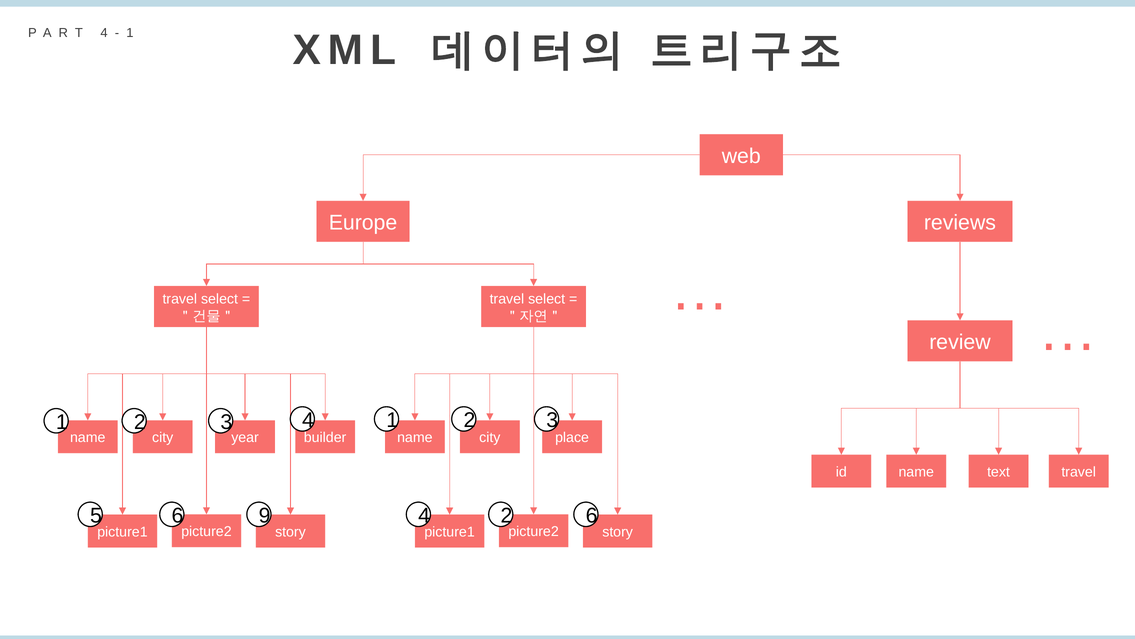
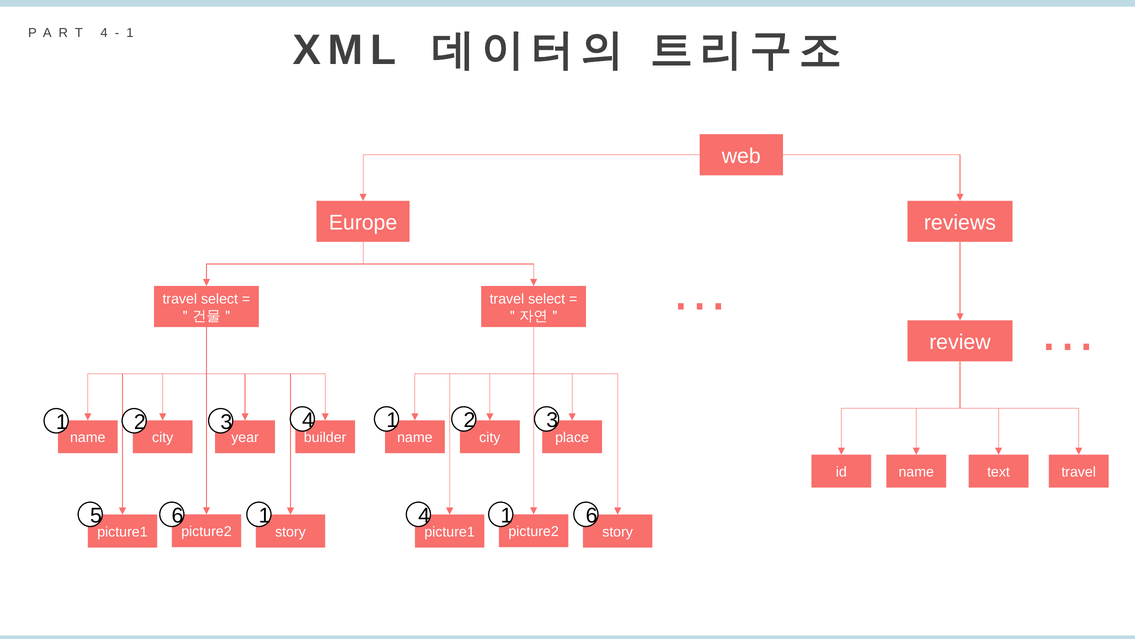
5 6 9: 9 -> 1
4 2: 2 -> 1
